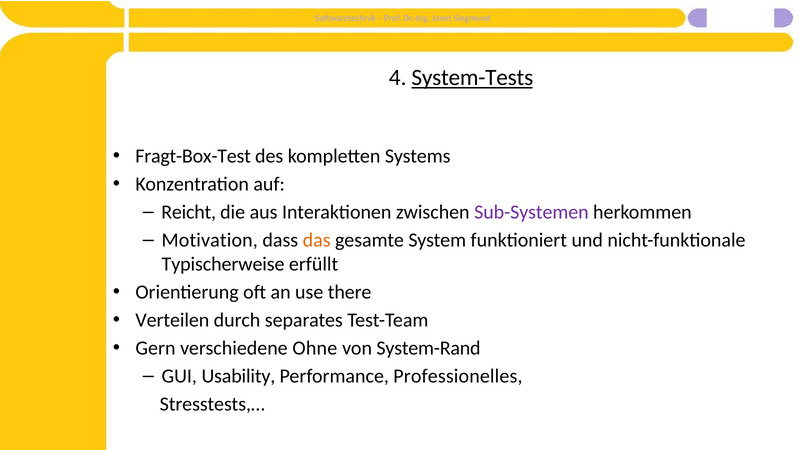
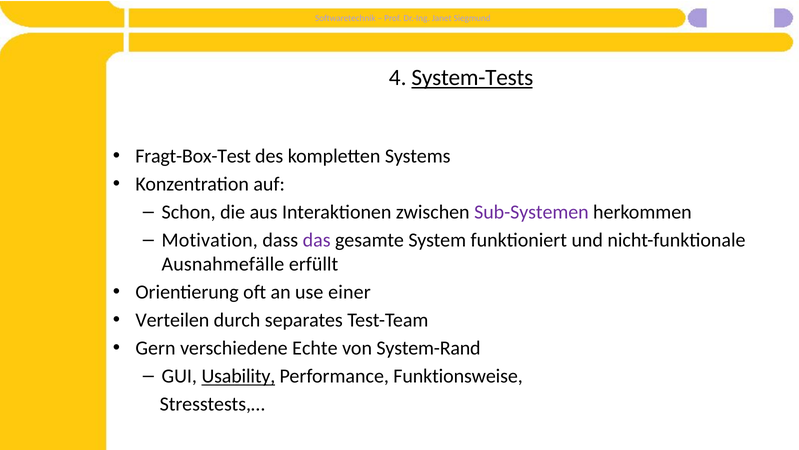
Reicht: Reicht -> Schon
das colour: orange -> purple
Typischerweise: Typischerweise -> Ausnahmefälle
there: there -> einer
Ohne: Ohne -> Echte
Usability underline: none -> present
Professionelles: Professionelles -> Funktionsweise
